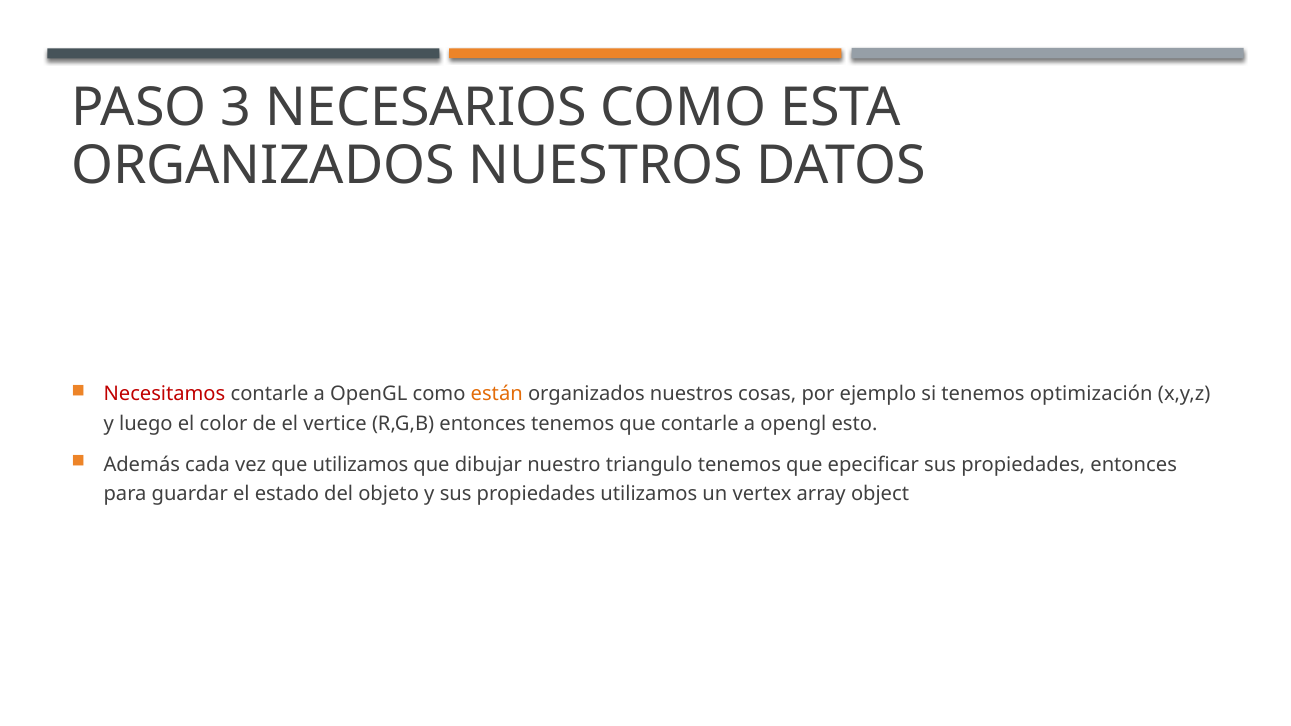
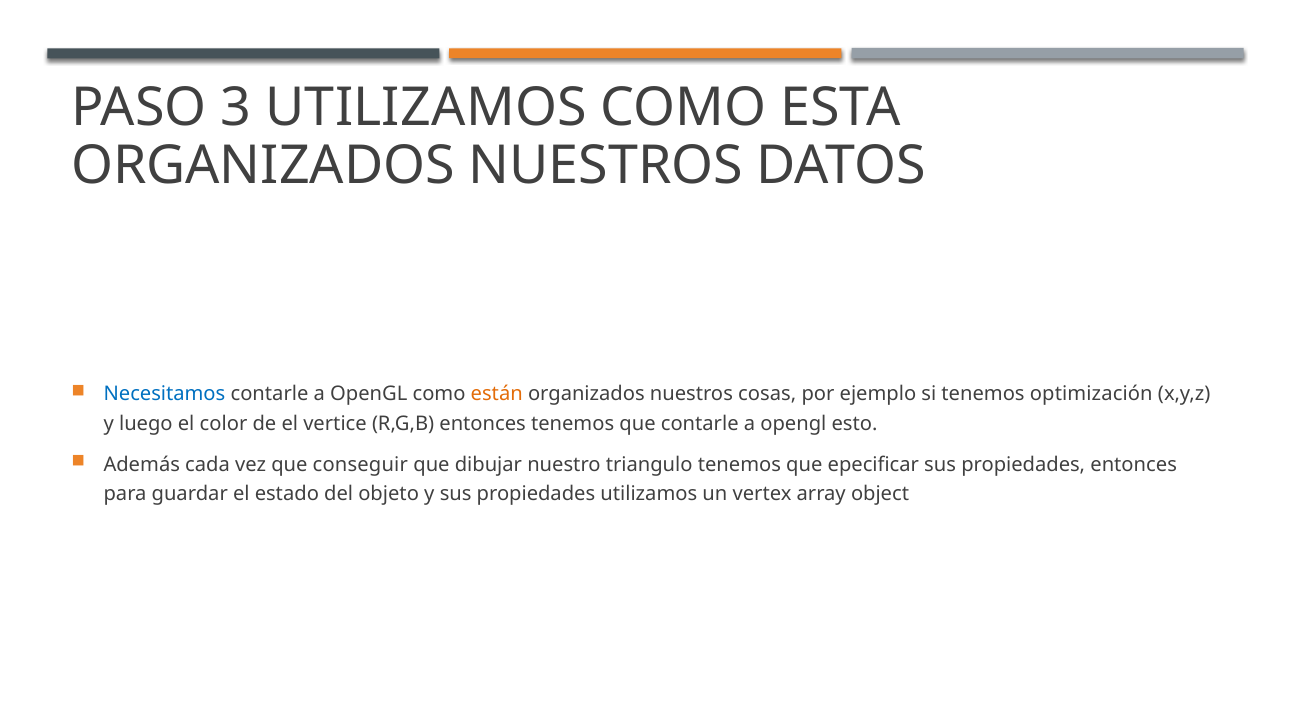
3 NECESARIOS: NECESARIOS -> UTILIZAMOS
Necesitamos colour: red -> blue
que utilizamos: utilizamos -> conseguir
